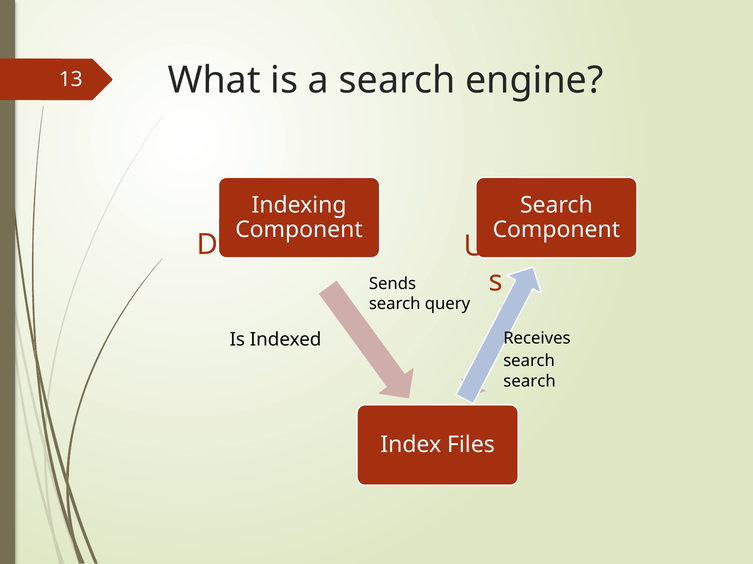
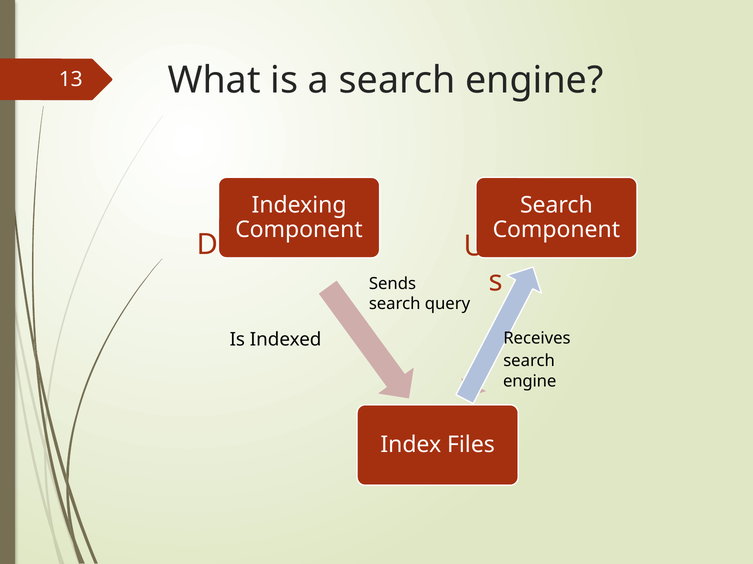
search at (530, 382): search -> engine
